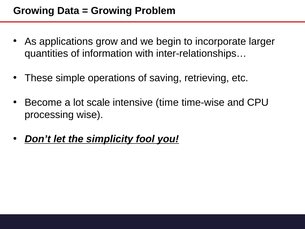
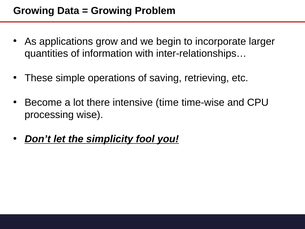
scale: scale -> there
